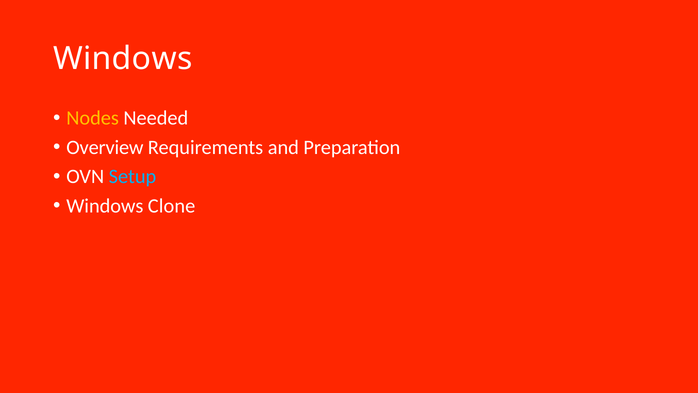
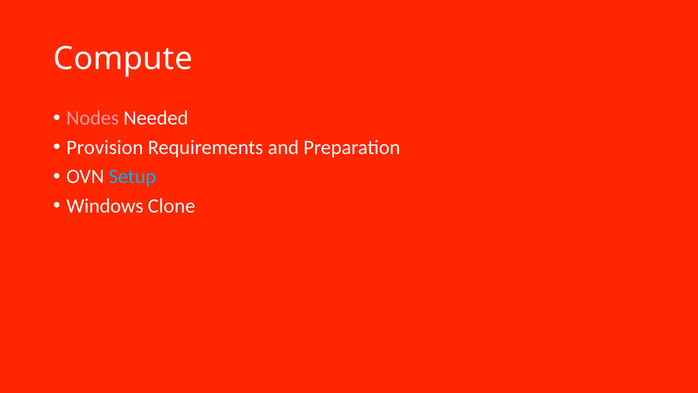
Windows at (123, 59): Windows -> Compute
Nodes colour: yellow -> pink
Overview: Overview -> Provision
